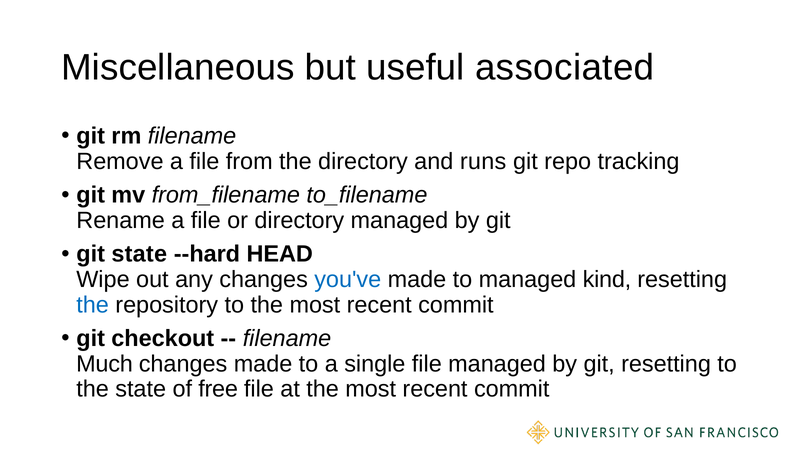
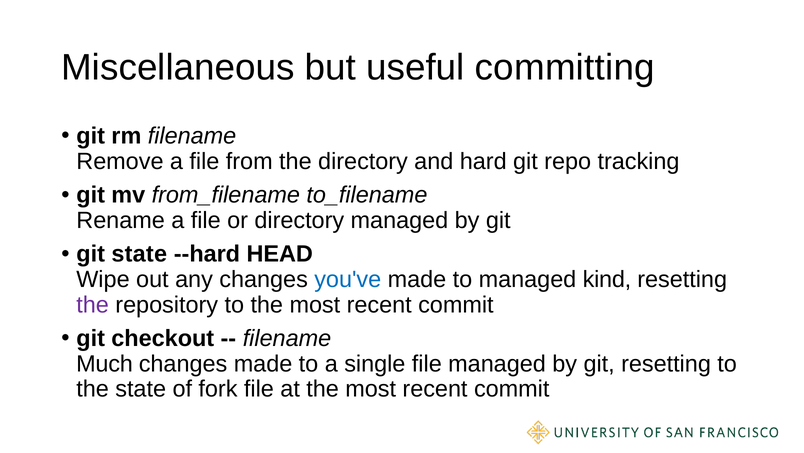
associated: associated -> committing
runs: runs -> hard
the at (93, 304) colour: blue -> purple
free: free -> fork
